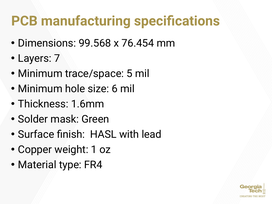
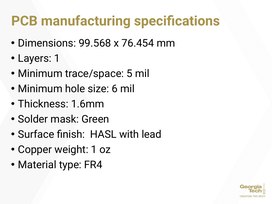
Layers 7: 7 -> 1
